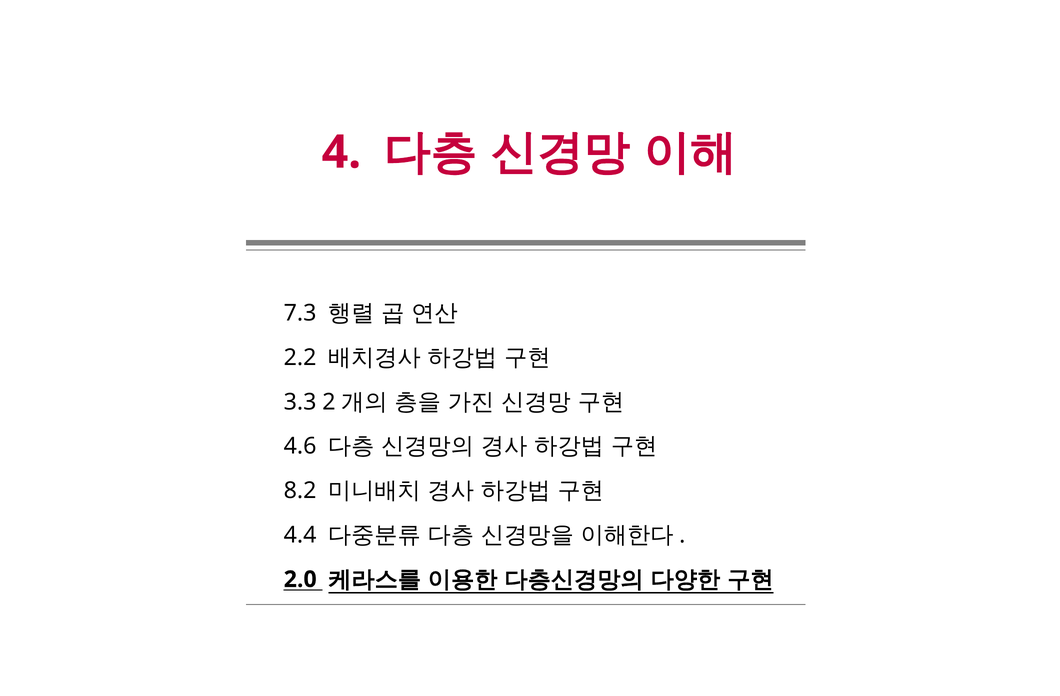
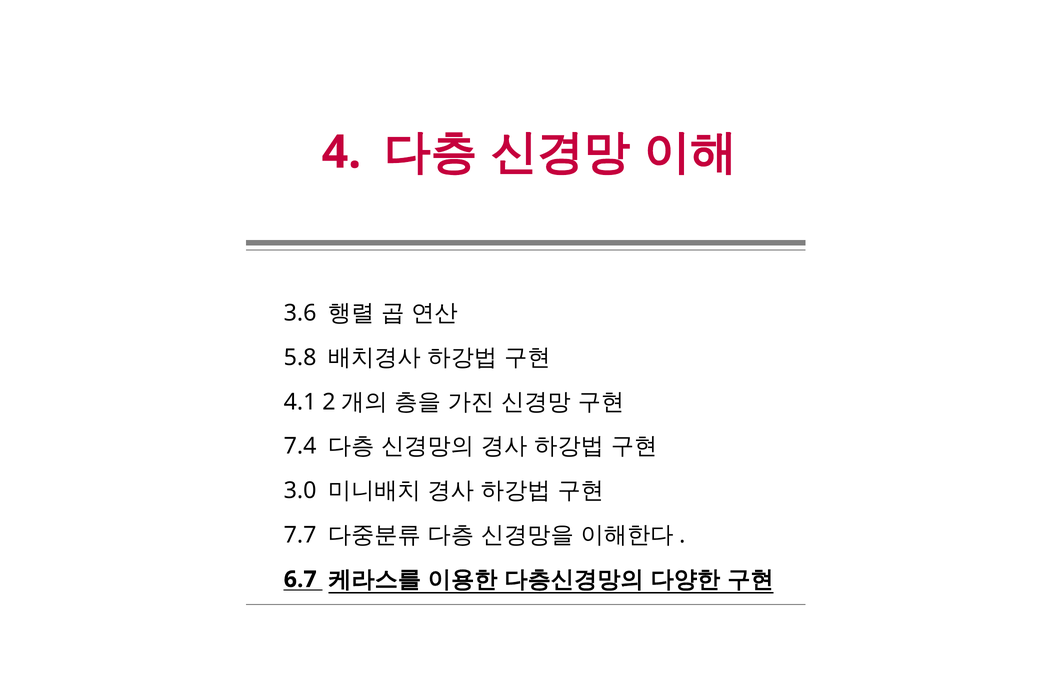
7.3: 7.3 -> 3.6
2.2: 2.2 -> 5.8
3.3: 3.3 -> 4.1
4.6: 4.6 -> 7.4
8.2: 8.2 -> 3.0
4.4: 4.4 -> 7.7
2.0: 2.0 -> 6.7
